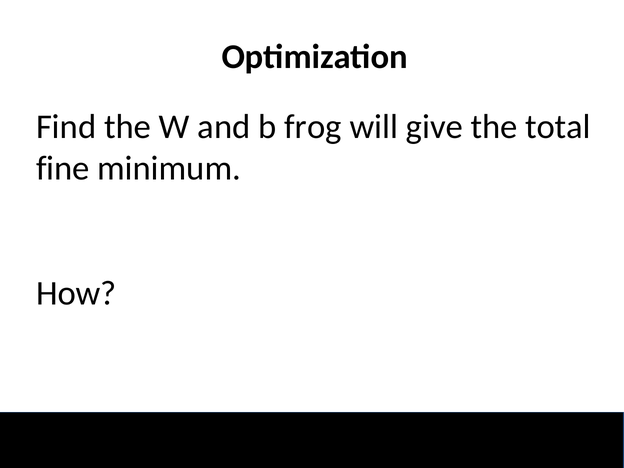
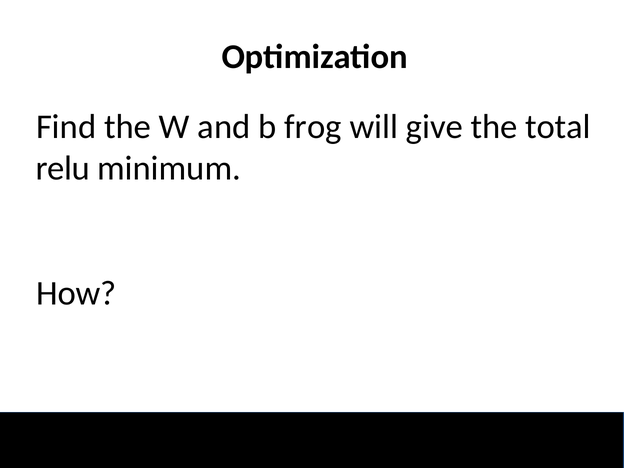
fine: fine -> relu
